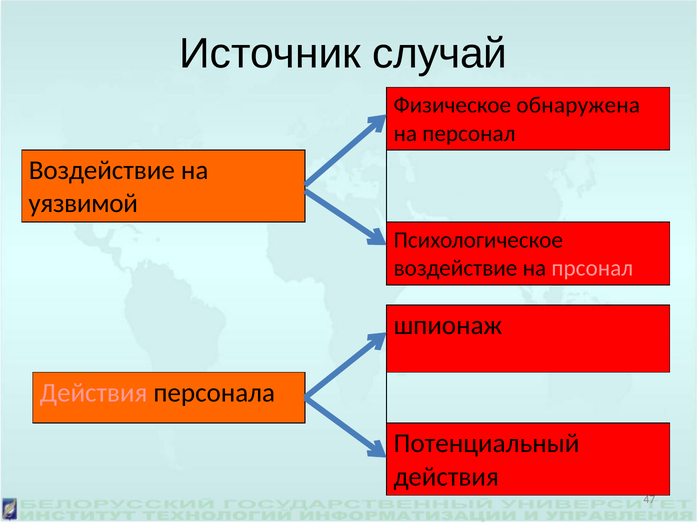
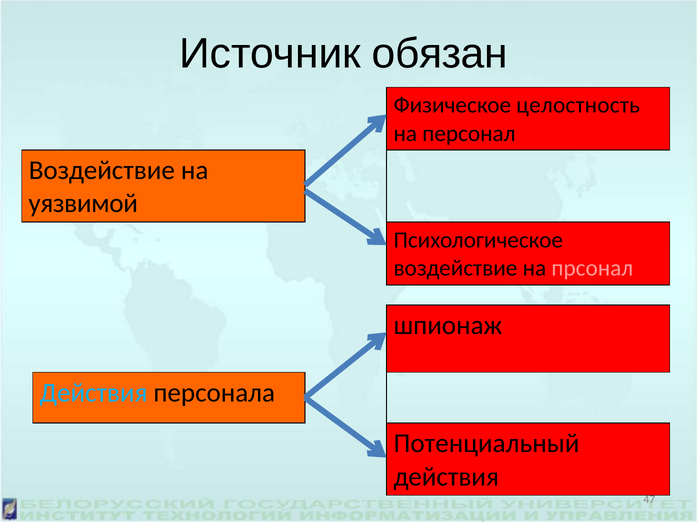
случай: случай -> обязан
обнаружена: обнаружена -> целостность
Действия at (94, 392) colour: pink -> light blue
